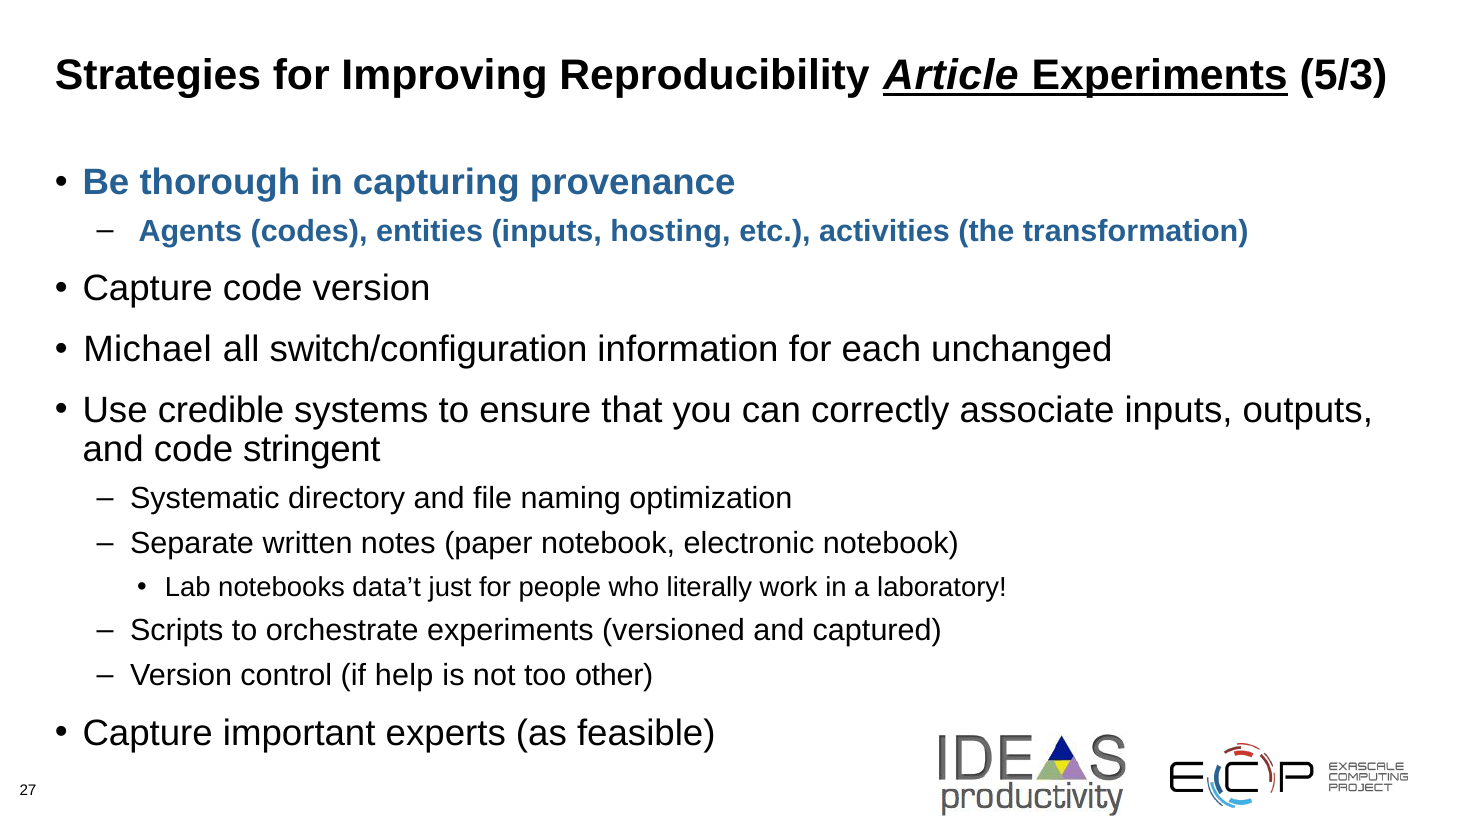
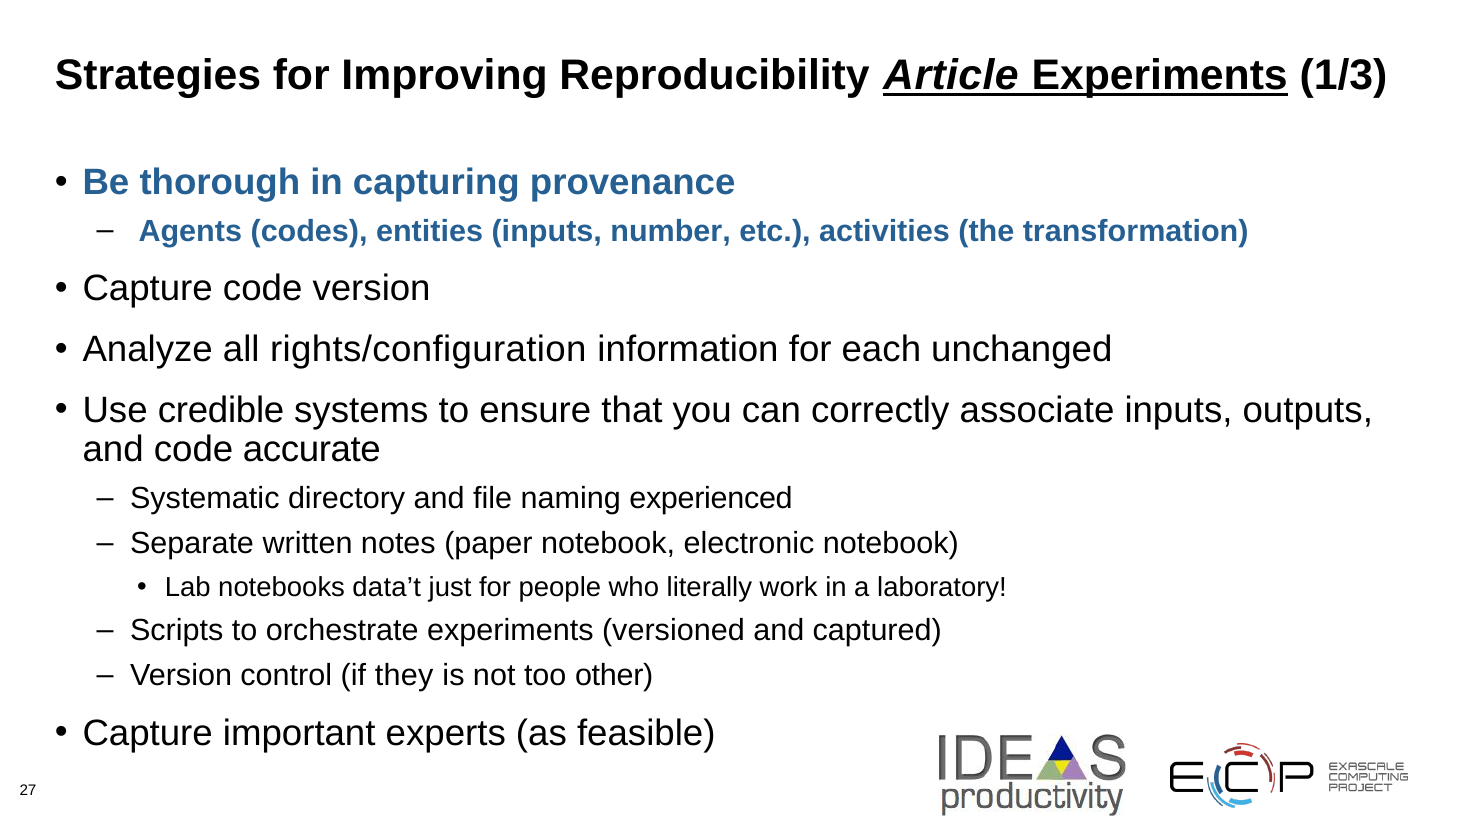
5/3: 5/3 -> 1/3
hosting: hosting -> number
Michael: Michael -> Analyze
switch/configuration: switch/configuration -> rights/configuration
stringent: stringent -> accurate
optimization: optimization -> experienced
help: help -> they
